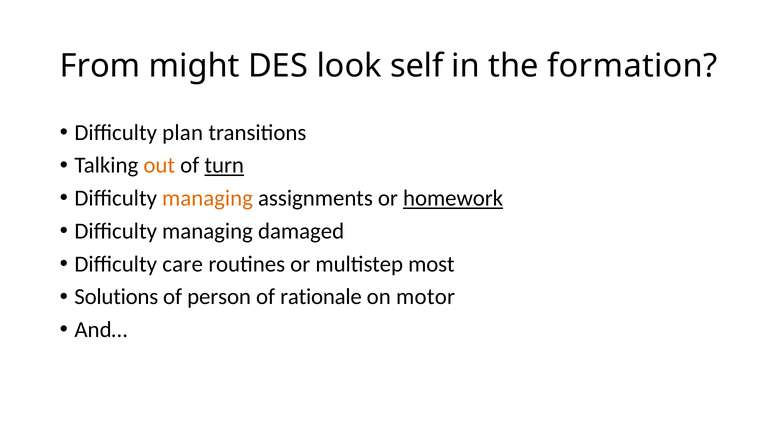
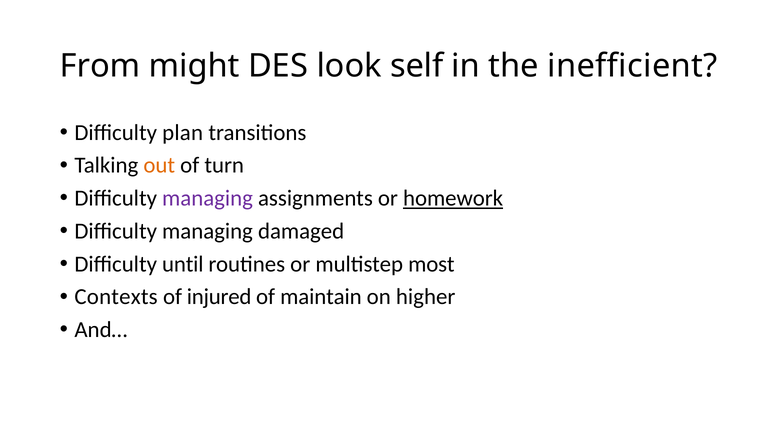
formation: formation -> inefficient
turn underline: present -> none
managing at (208, 198) colour: orange -> purple
care: care -> until
Solutions: Solutions -> Contexts
person: person -> injured
rationale: rationale -> maintain
motor: motor -> higher
